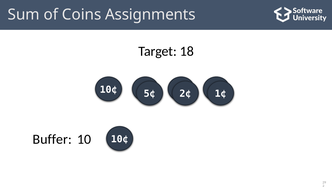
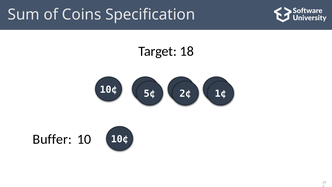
Assignments: Assignments -> Specification
